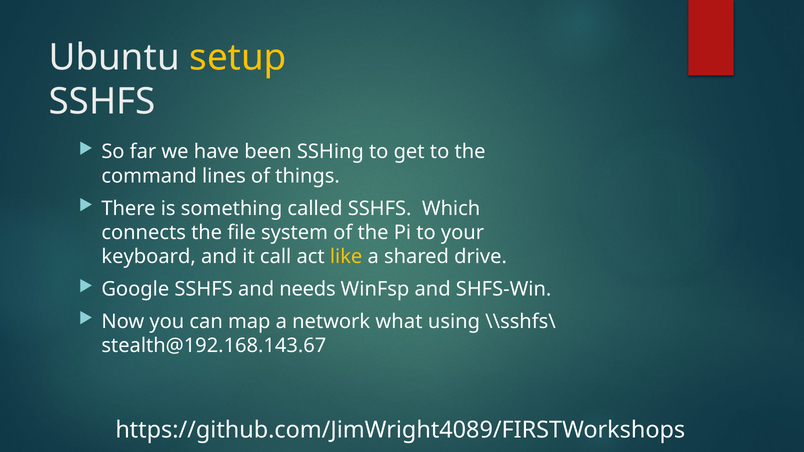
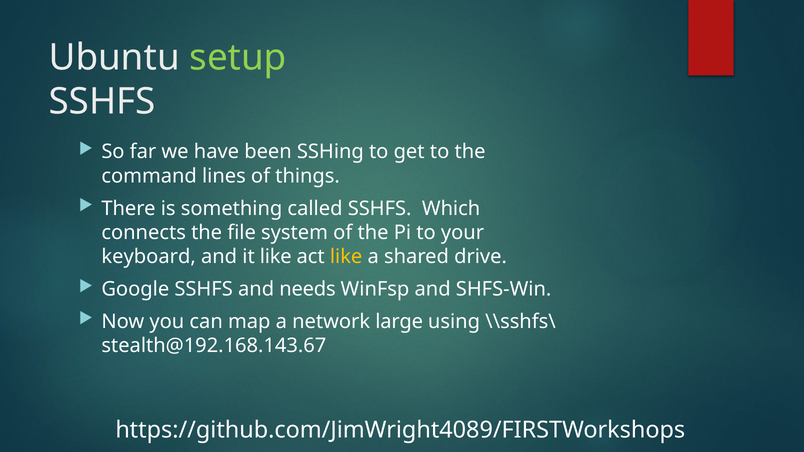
setup colour: yellow -> light green
it call: call -> like
what: what -> large
